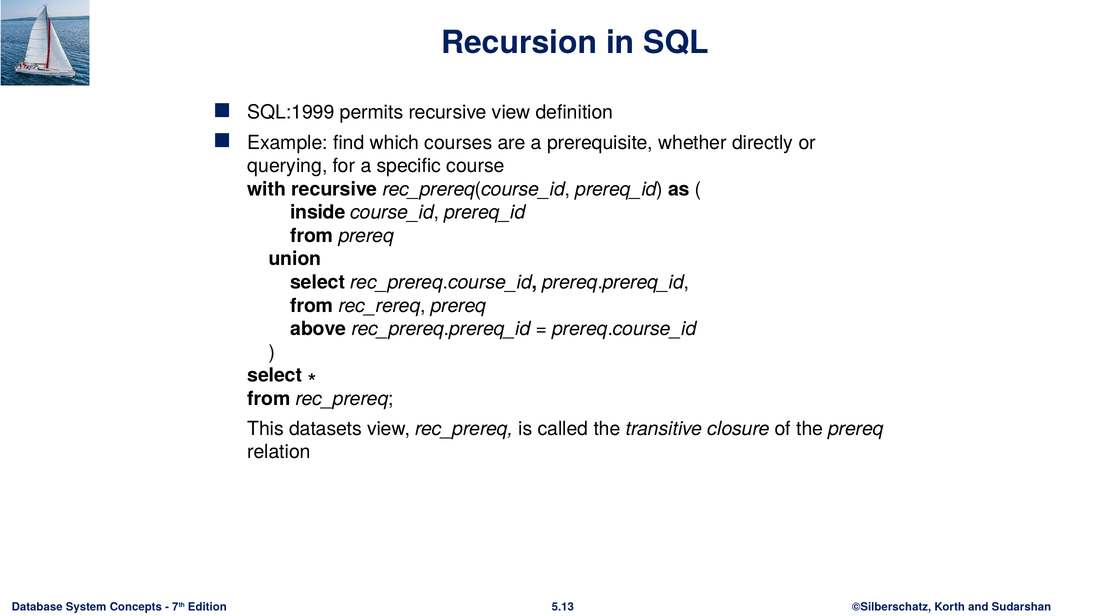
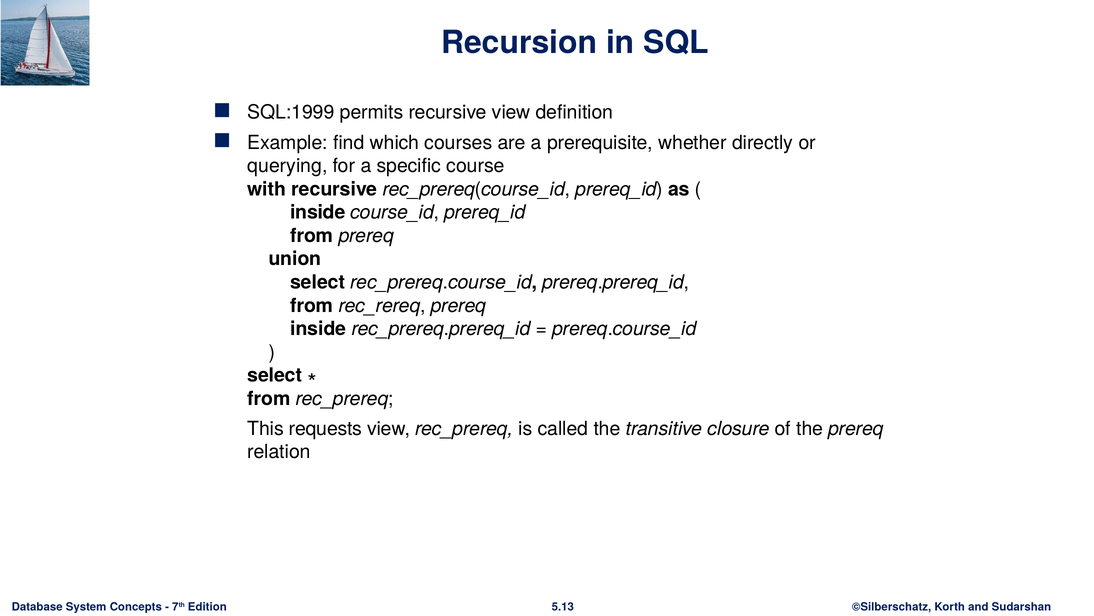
above at (318, 329): above -> inside
datasets: datasets -> requests
